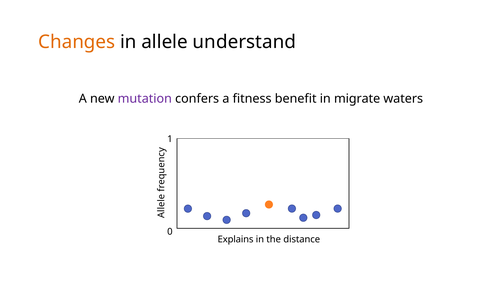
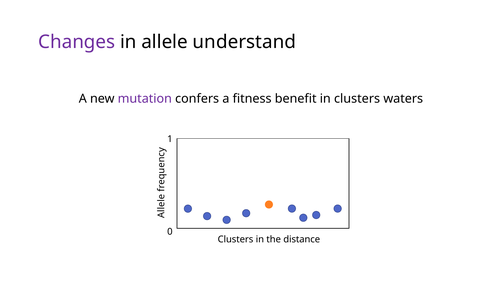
Changes colour: orange -> purple
in migrate: migrate -> clusters
Explains at (236, 240): Explains -> Clusters
